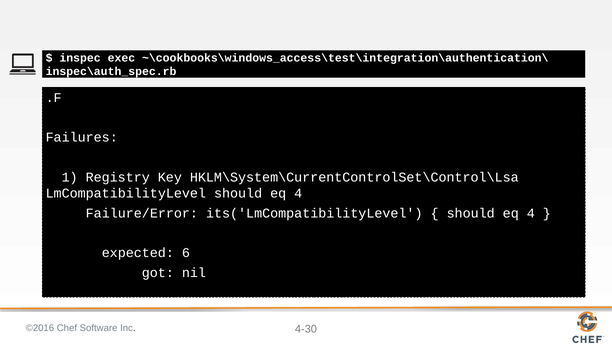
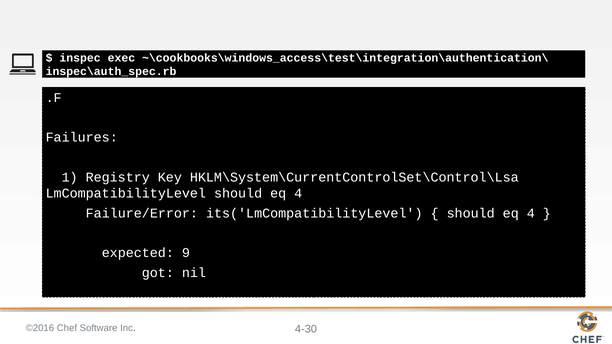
6: 6 -> 9
